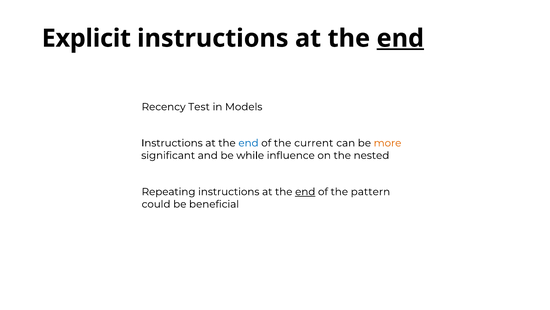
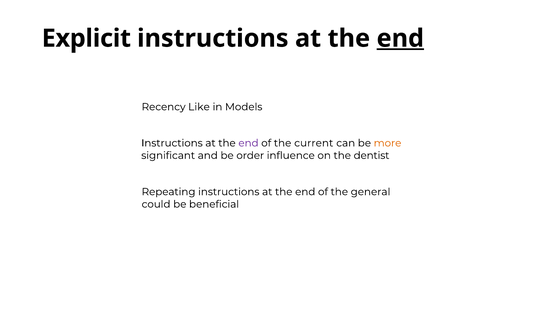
Test: Test -> Like
end at (248, 143) colour: blue -> purple
while: while -> order
nested: nested -> dentist
end at (305, 191) underline: present -> none
pattern: pattern -> general
